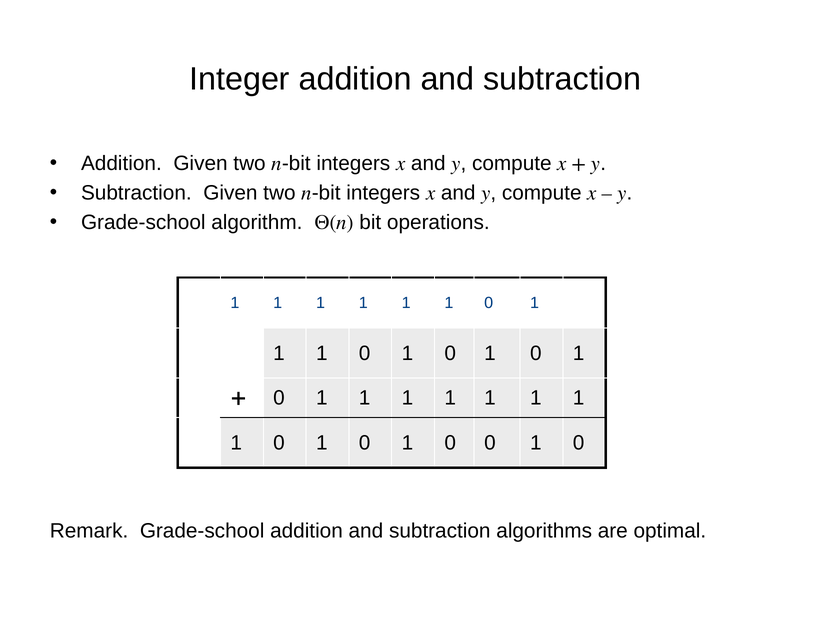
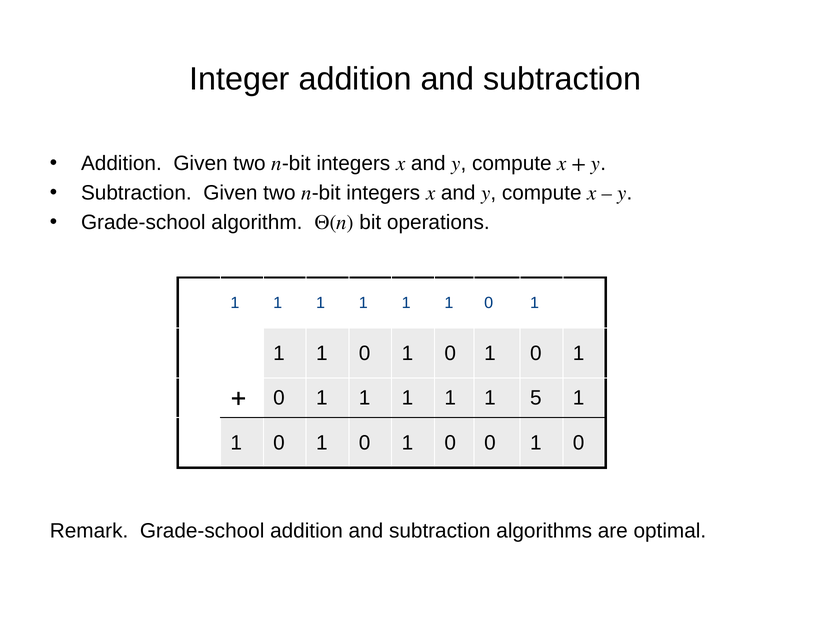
1 at (536, 398): 1 -> 5
